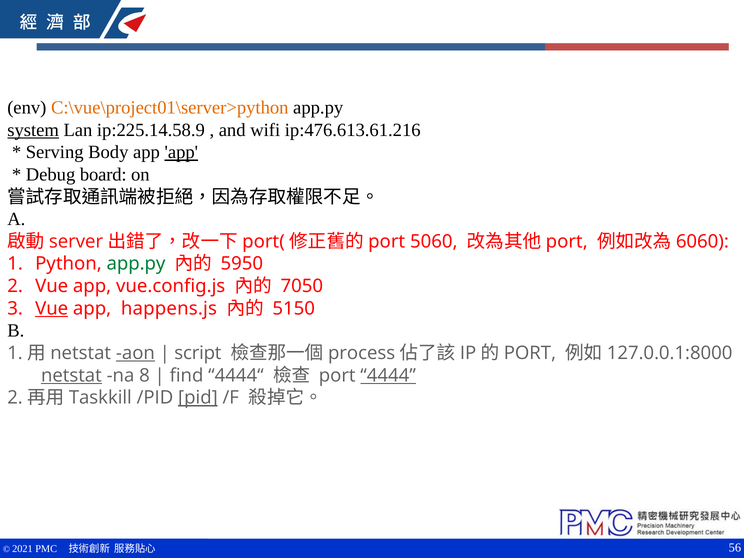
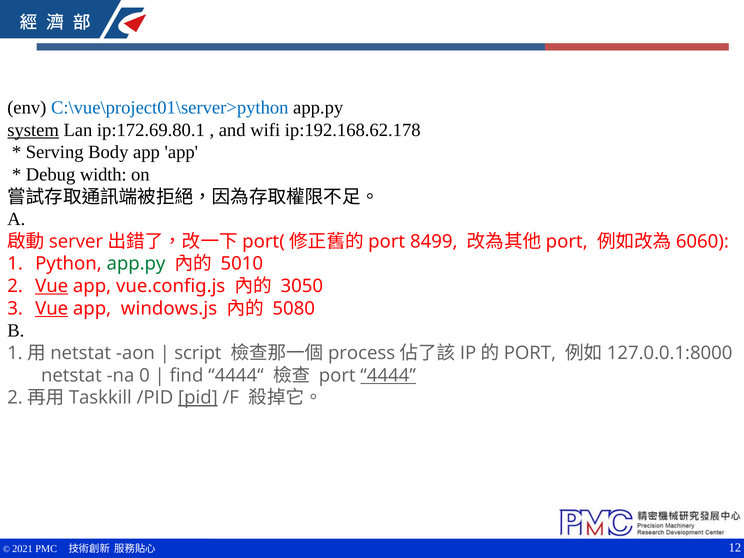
C:\vue\project01\server>python colour: orange -> blue
ip:225.14.58.9: ip:225.14.58.9 -> ip:172.69.80.1
ip:476.613.61.216: ip:476.613.61.216 -> ip:192.168.62.178
app at (181, 152) underline: present -> none
board: board -> width
5060: 5060 -> 8499
5950: 5950 -> 5010
Vue at (52, 286) underline: none -> present
7050: 7050 -> 3050
happens.js: happens.js -> windows.js
5150: 5150 -> 5080
aon underline: present -> none
netstat underline: present -> none
8: 8 -> 0
56: 56 -> 12
